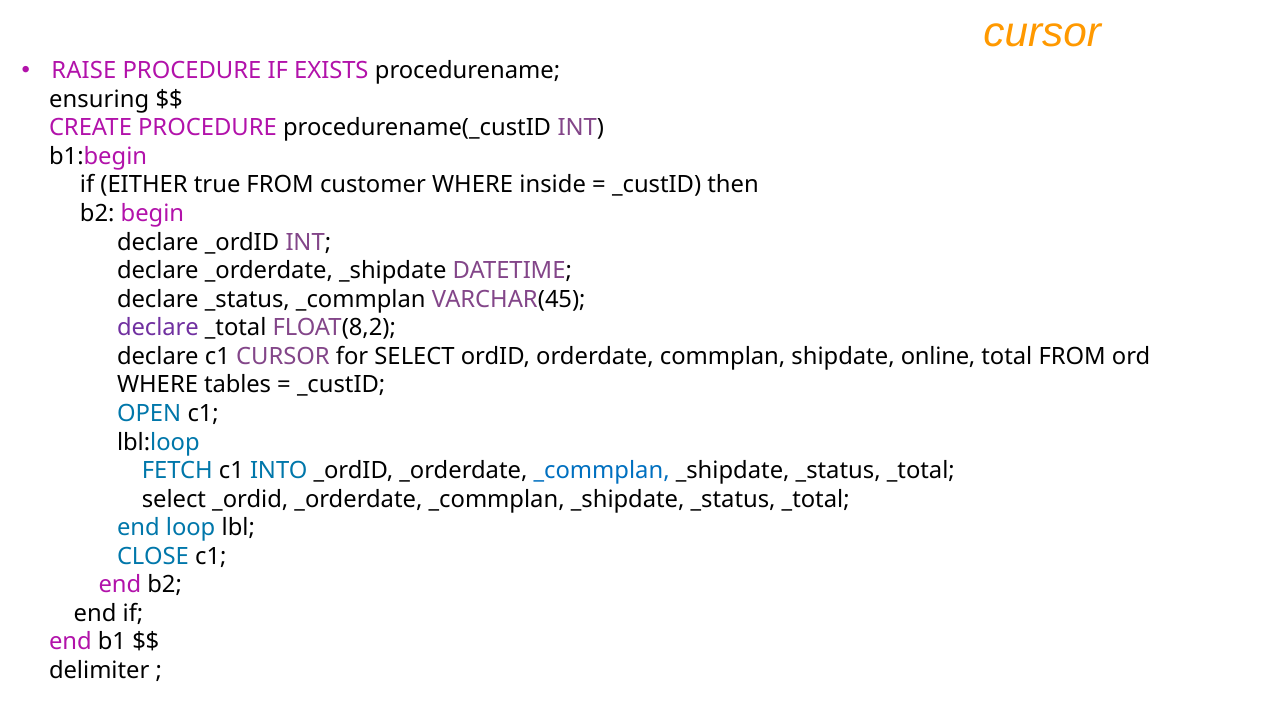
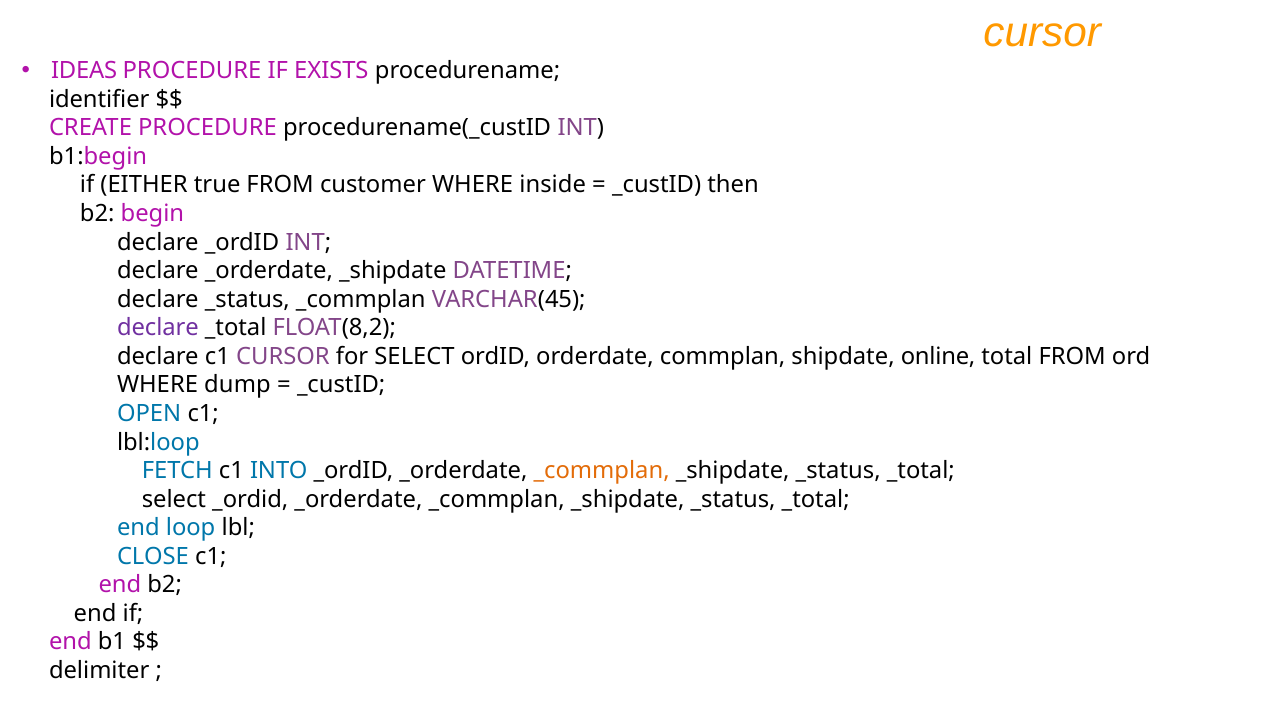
RAISE: RAISE -> IDEAS
ensuring: ensuring -> identifier
tables: tables -> dump
_commplan at (602, 471) colour: blue -> orange
